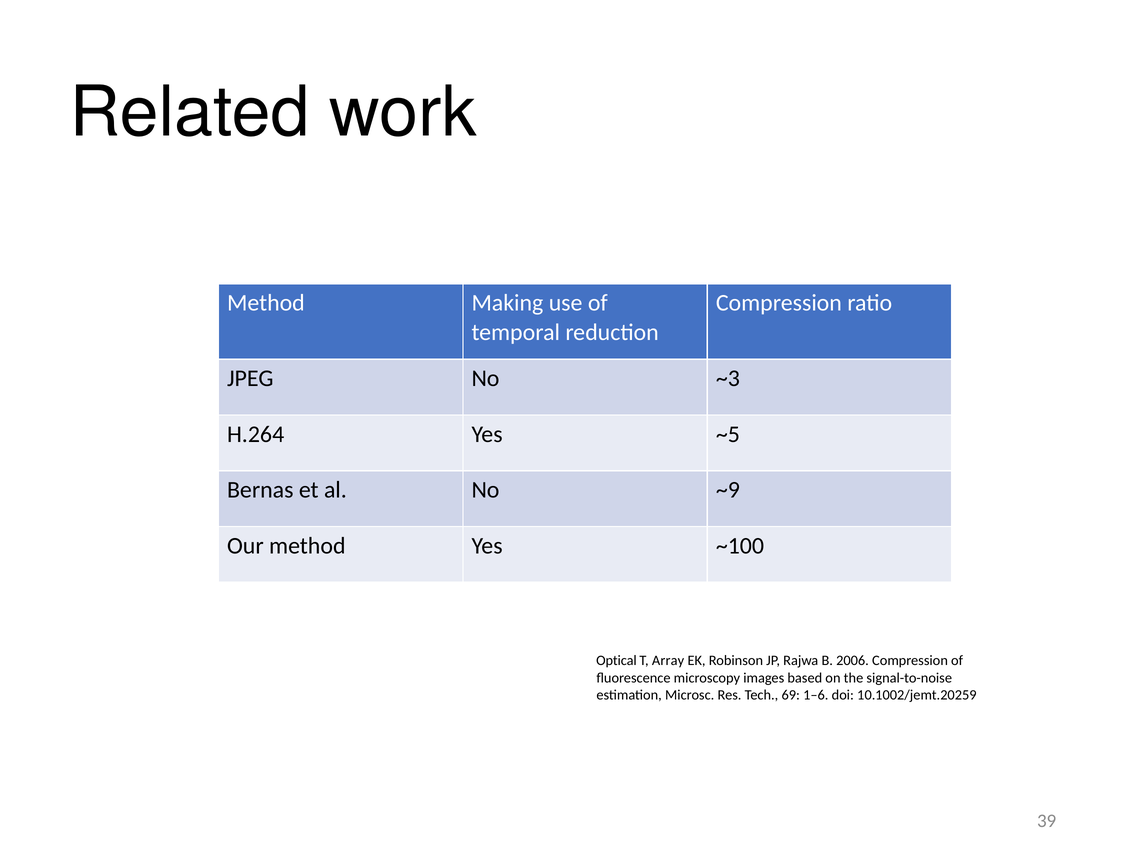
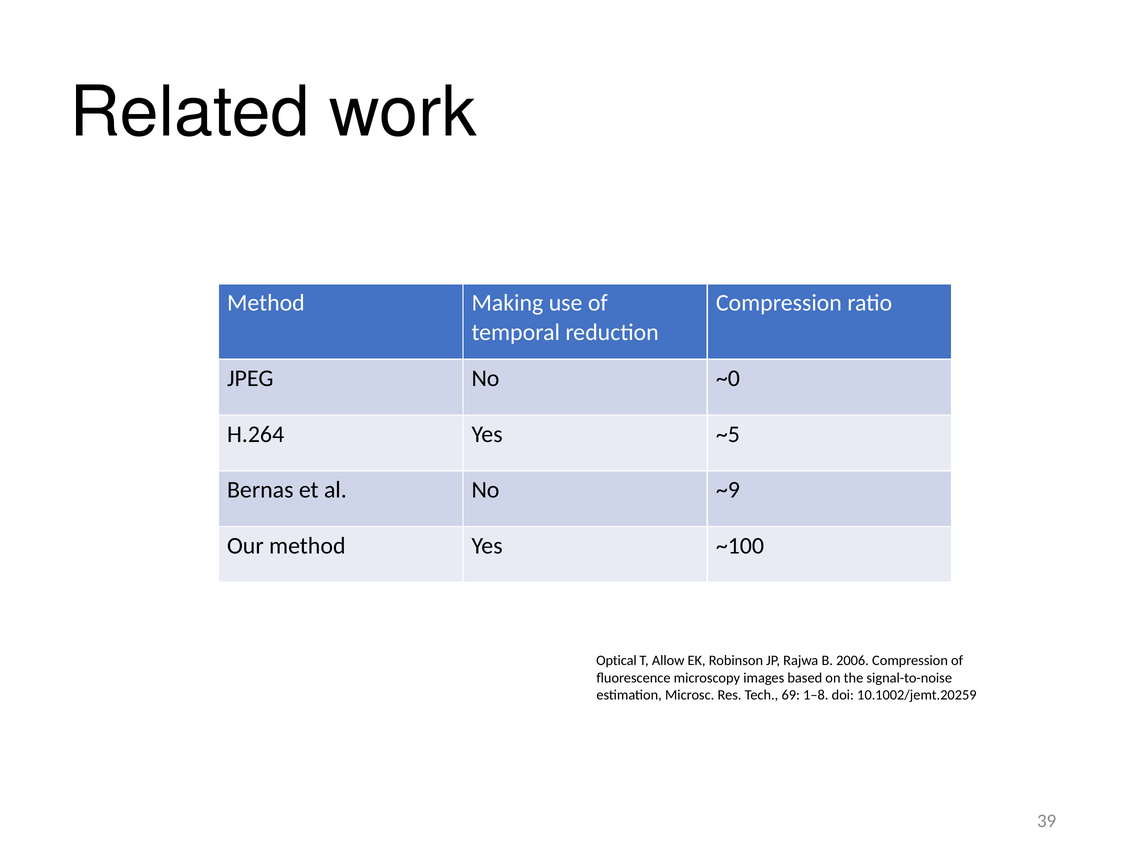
~3: ~3 -> ~0
Array: Array -> Allow
1–6: 1–6 -> 1–8
